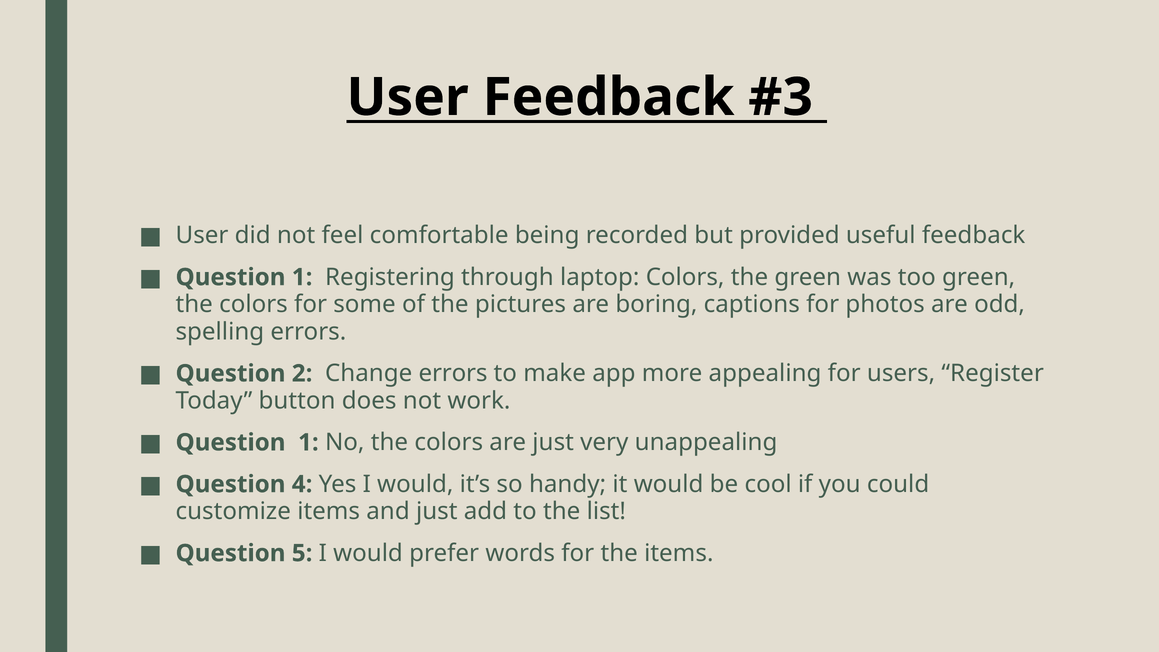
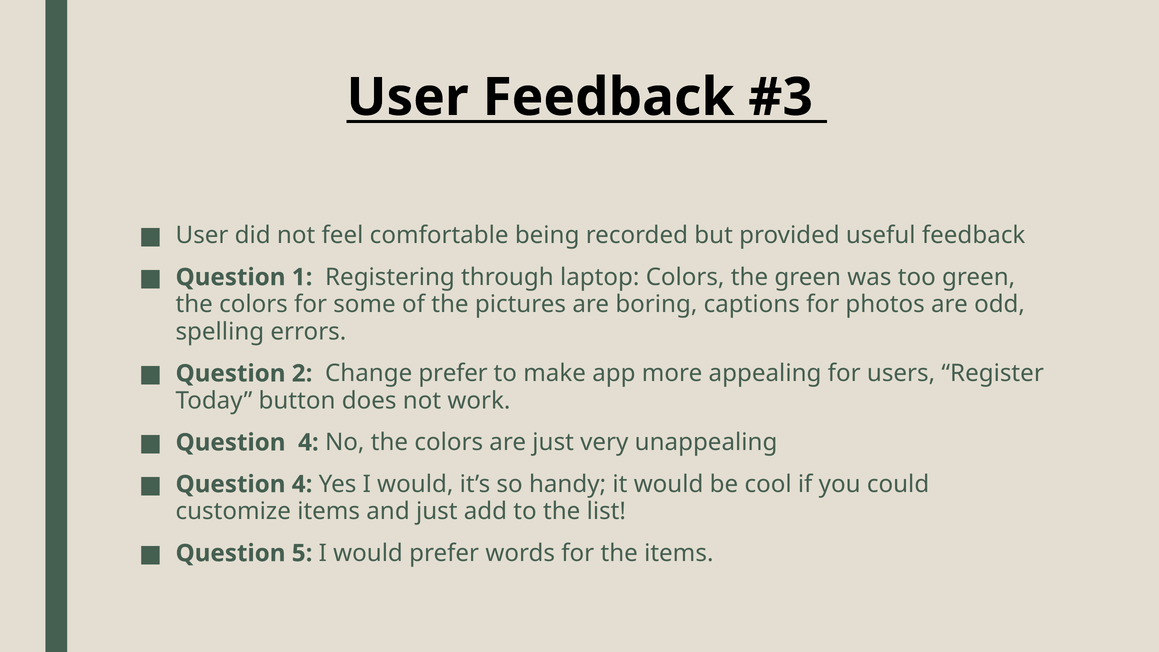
Change errors: errors -> prefer
1 at (308, 442): 1 -> 4
